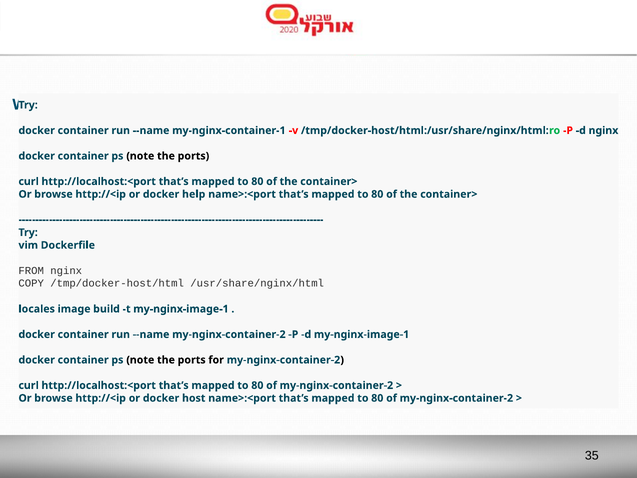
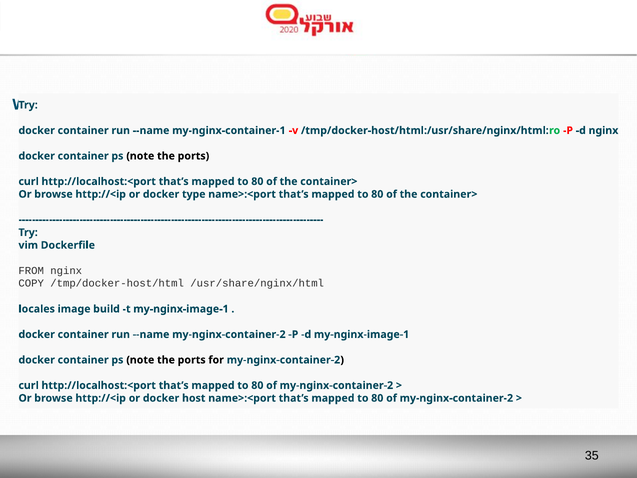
help: help -> type
